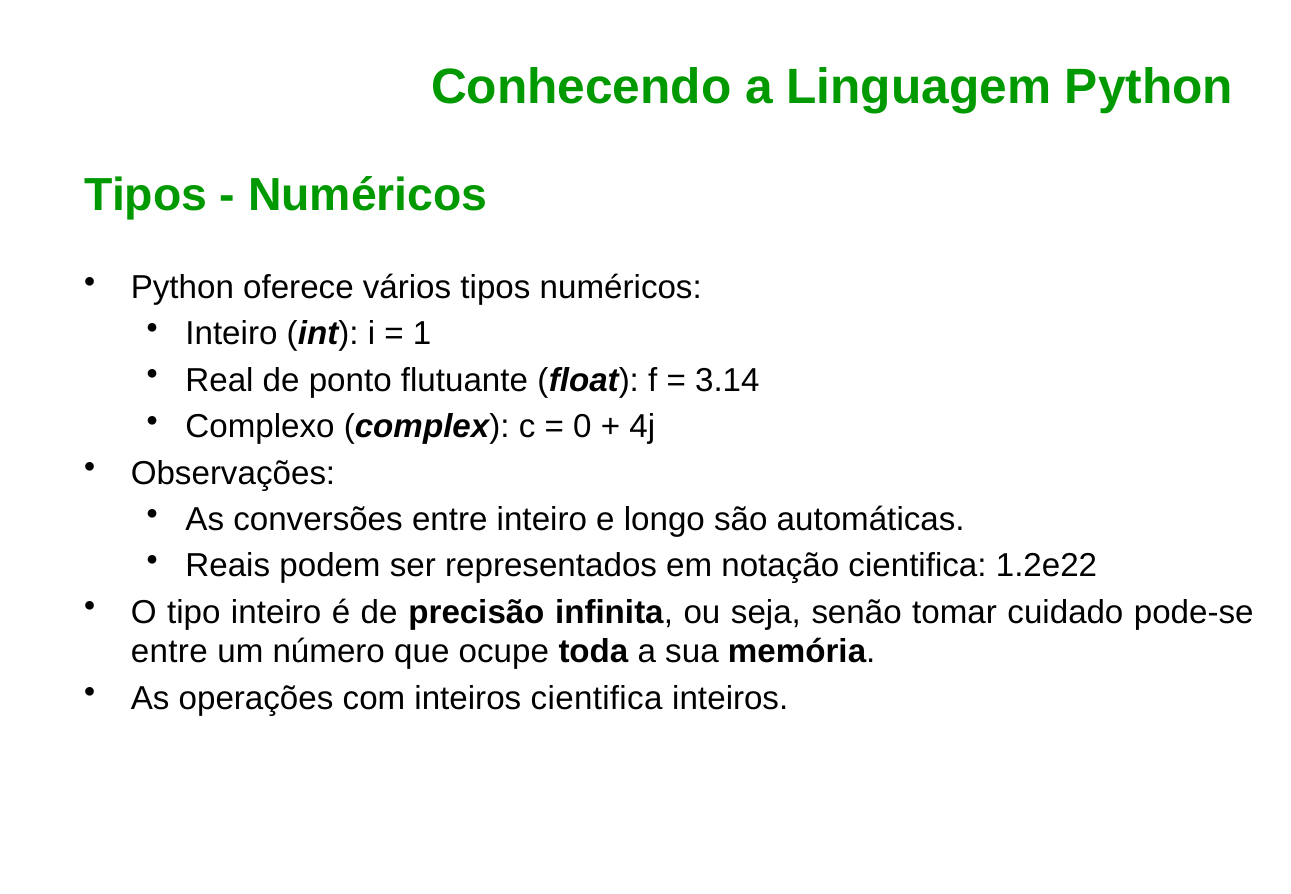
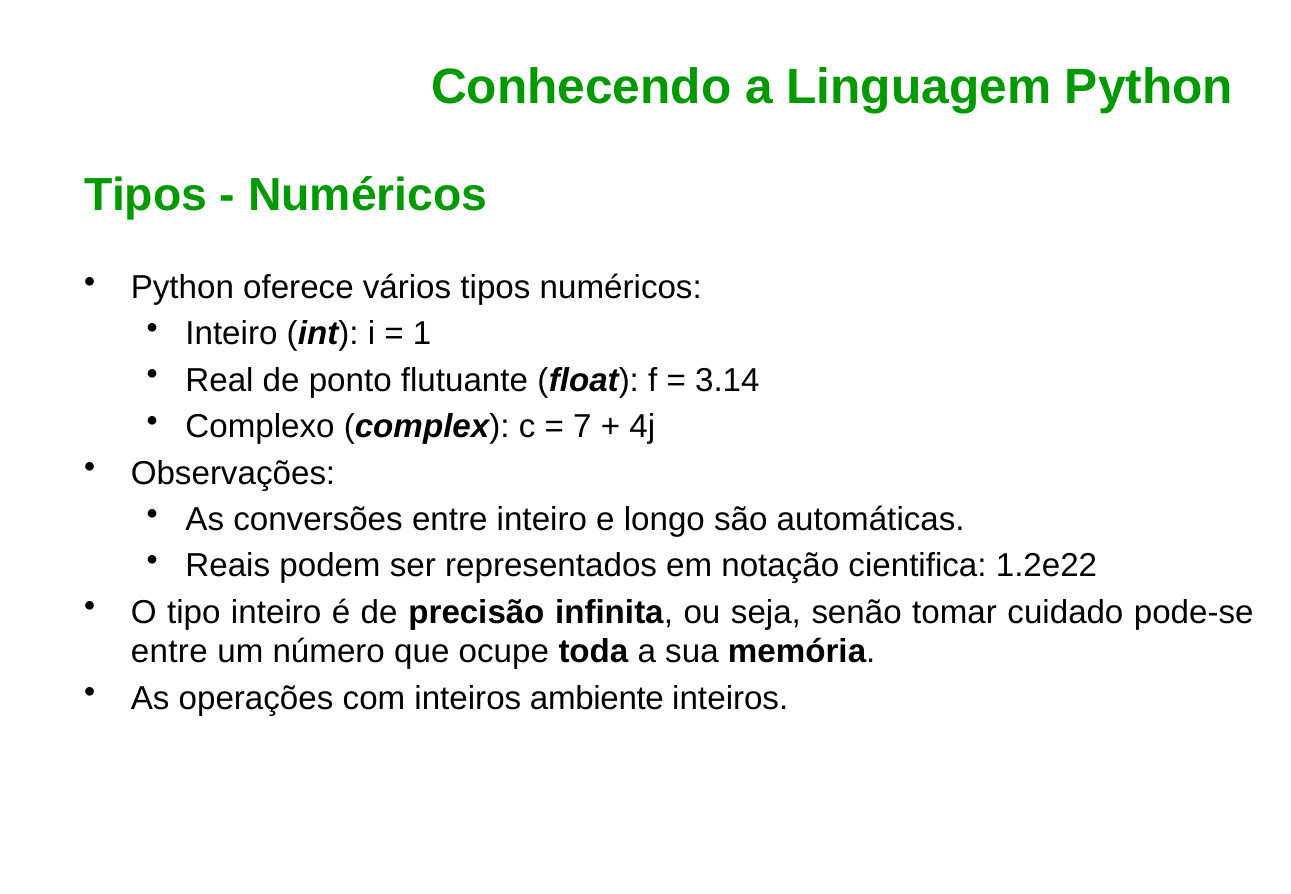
0: 0 -> 7
inteiros cientifica: cientifica -> ambiente
